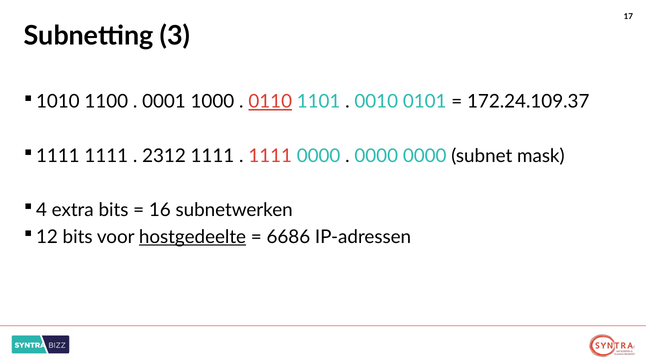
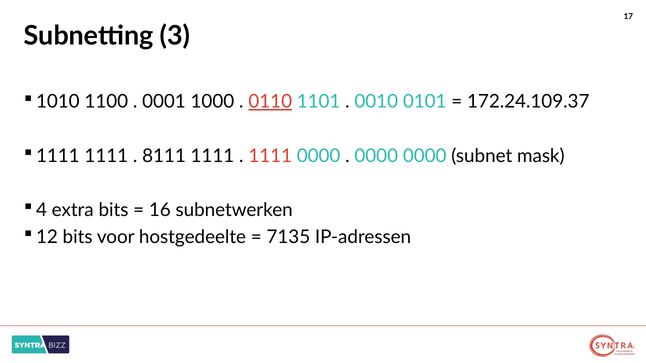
2312: 2312 -> 8111
hostgedeelte underline: present -> none
6686: 6686 -> 7135
